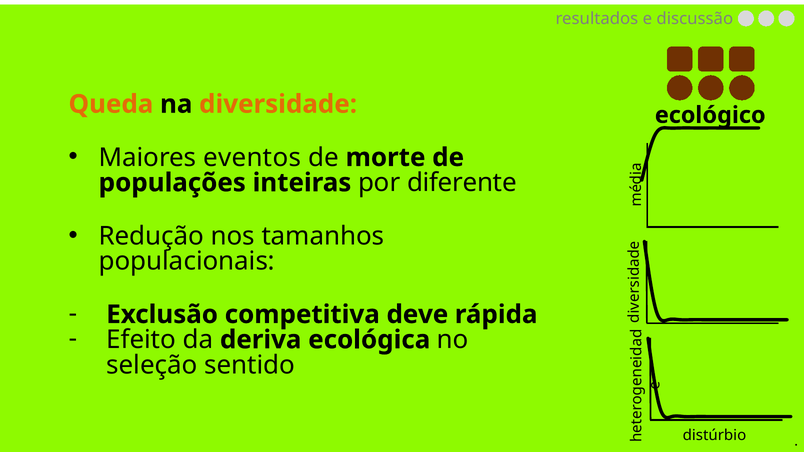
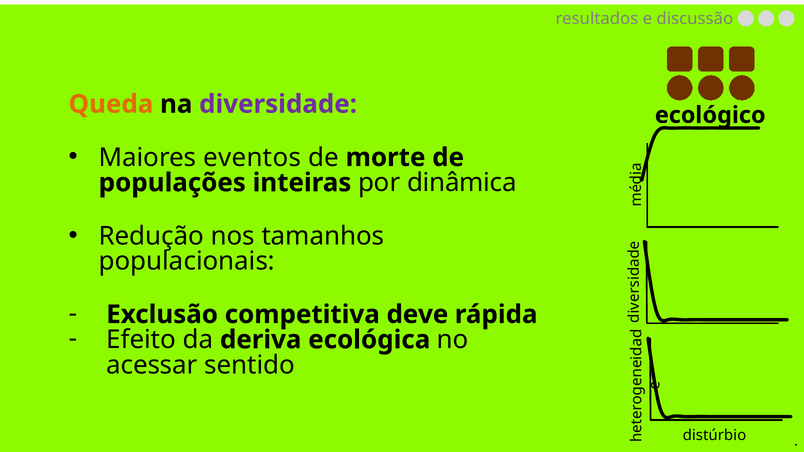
diversidade colour: orange -> purple
diferente: diferente -> dinâmica
seleção: seleção -> acessar
